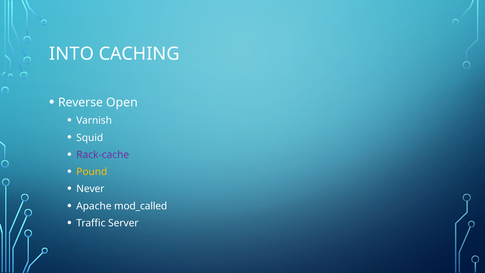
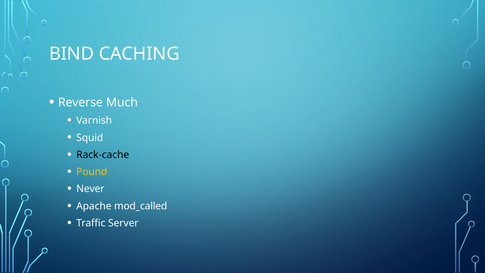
INTO: INTO -> BIND
Open: Open -> Much
Rack-cache colour: purple -> black
